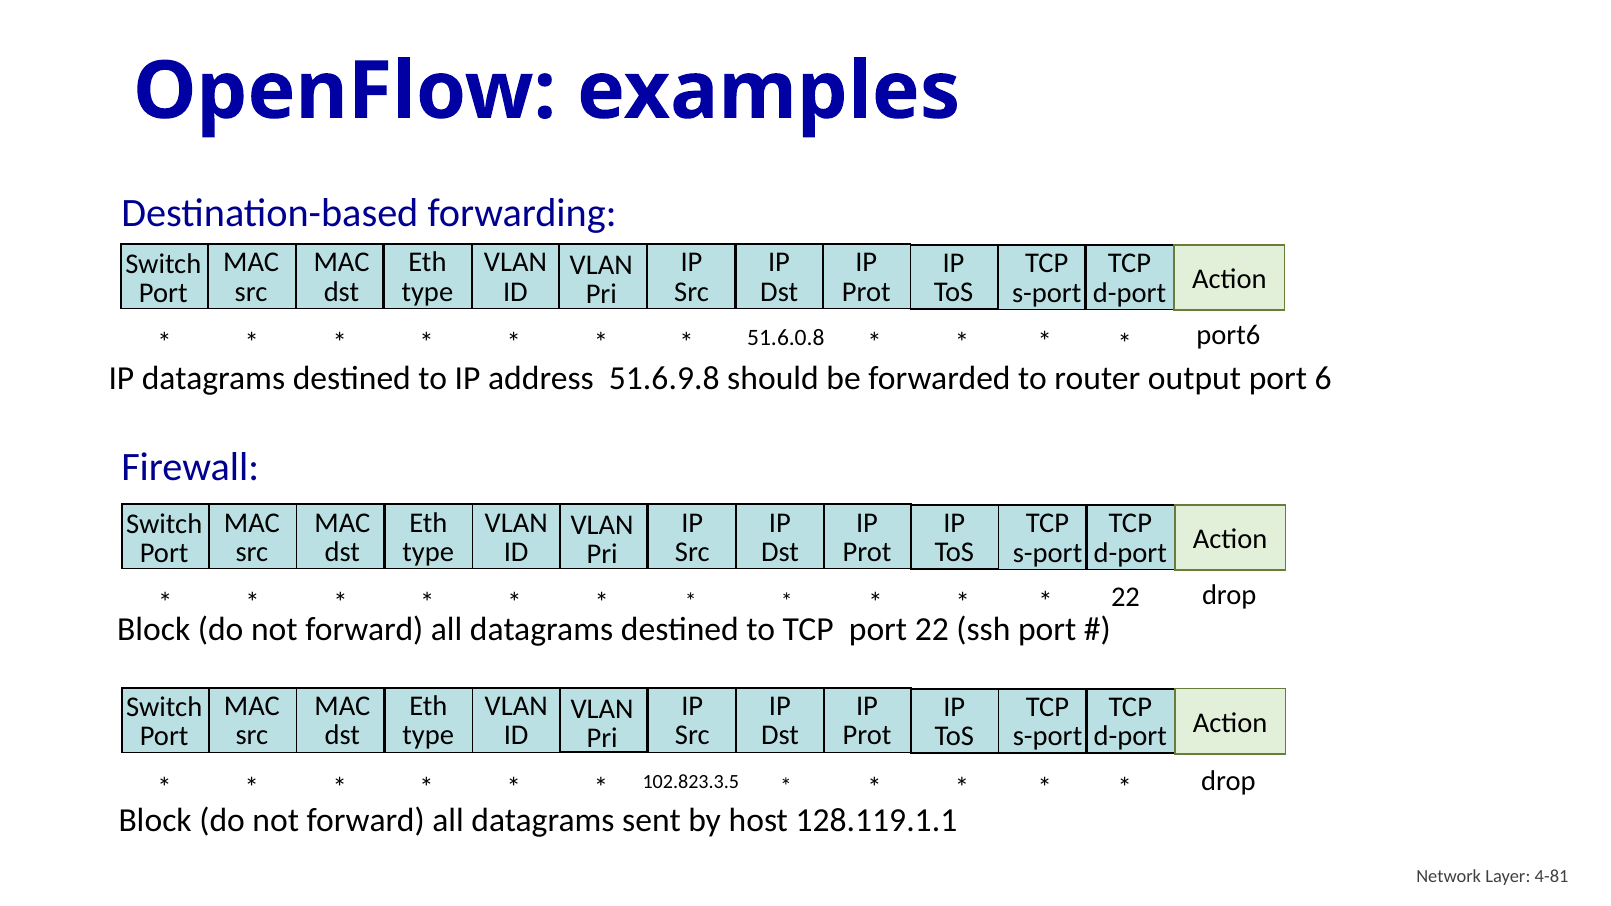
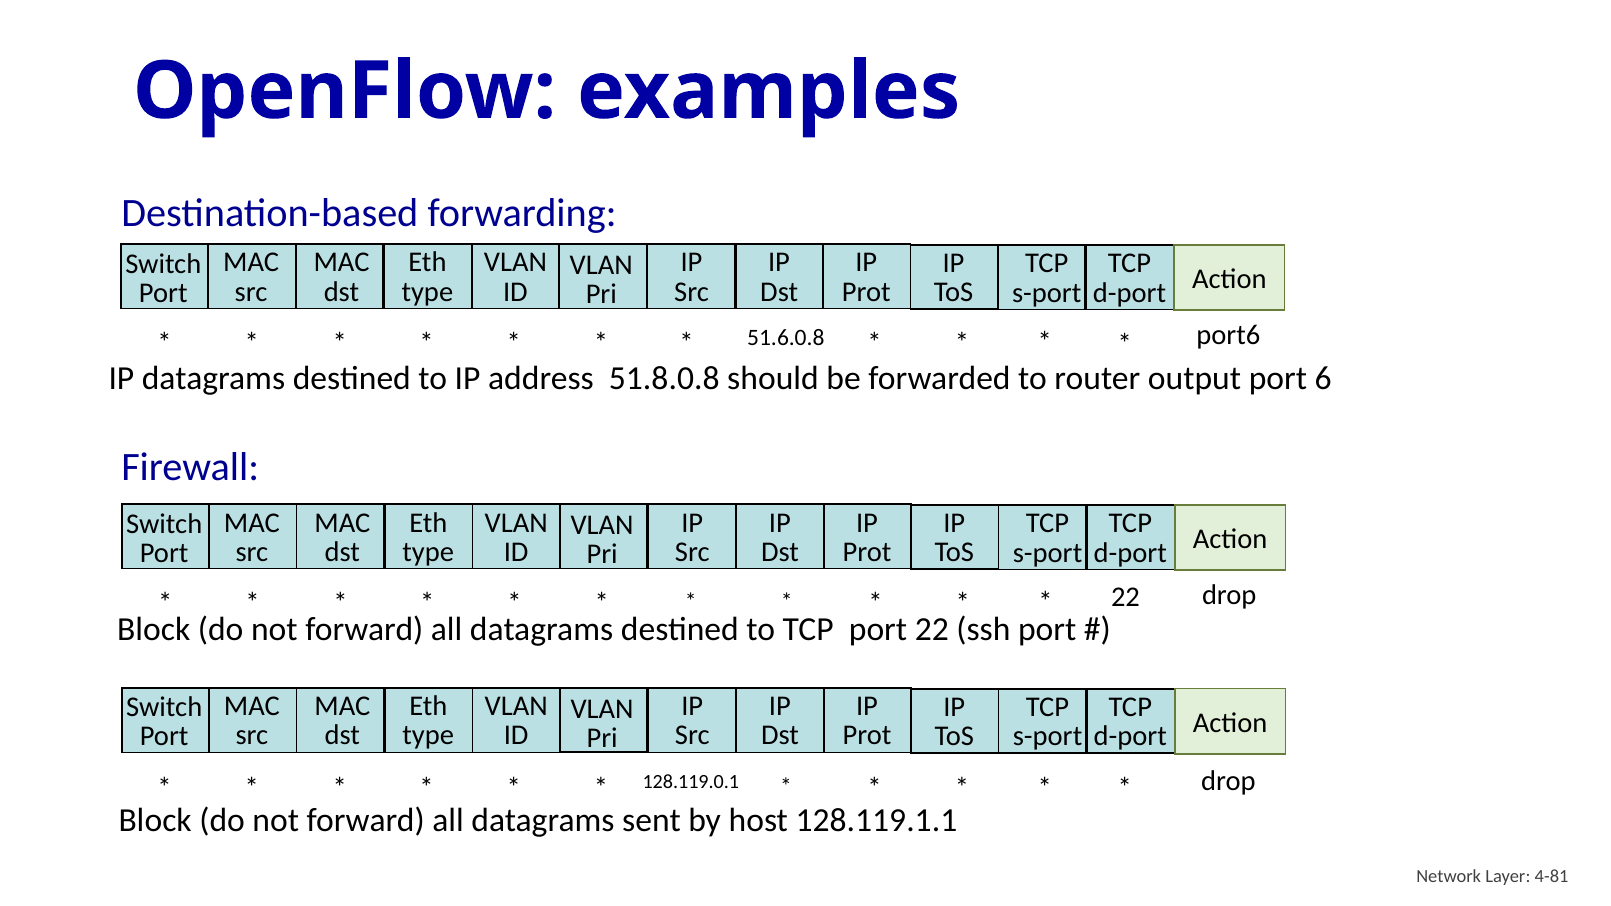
51.6.9.8: 51.6.9.8 -> 51.8.0.8
102.823.3.5: 102.823.3.5 -> 128.119.0.1
